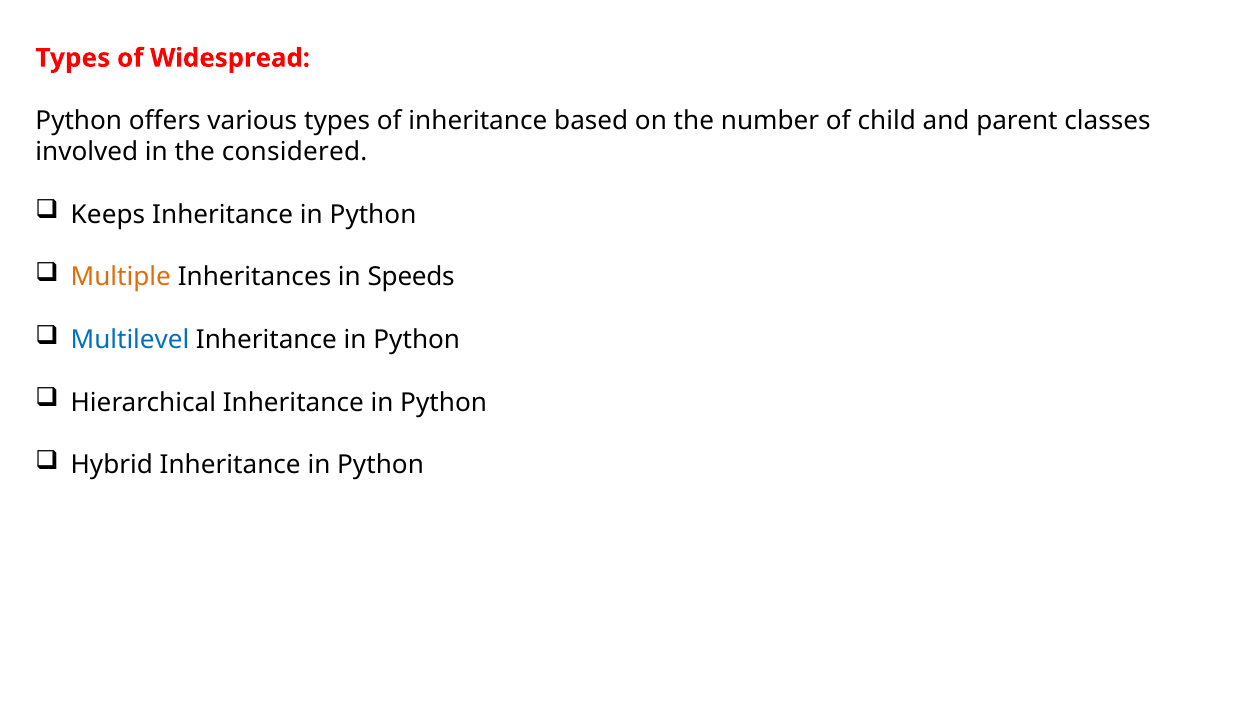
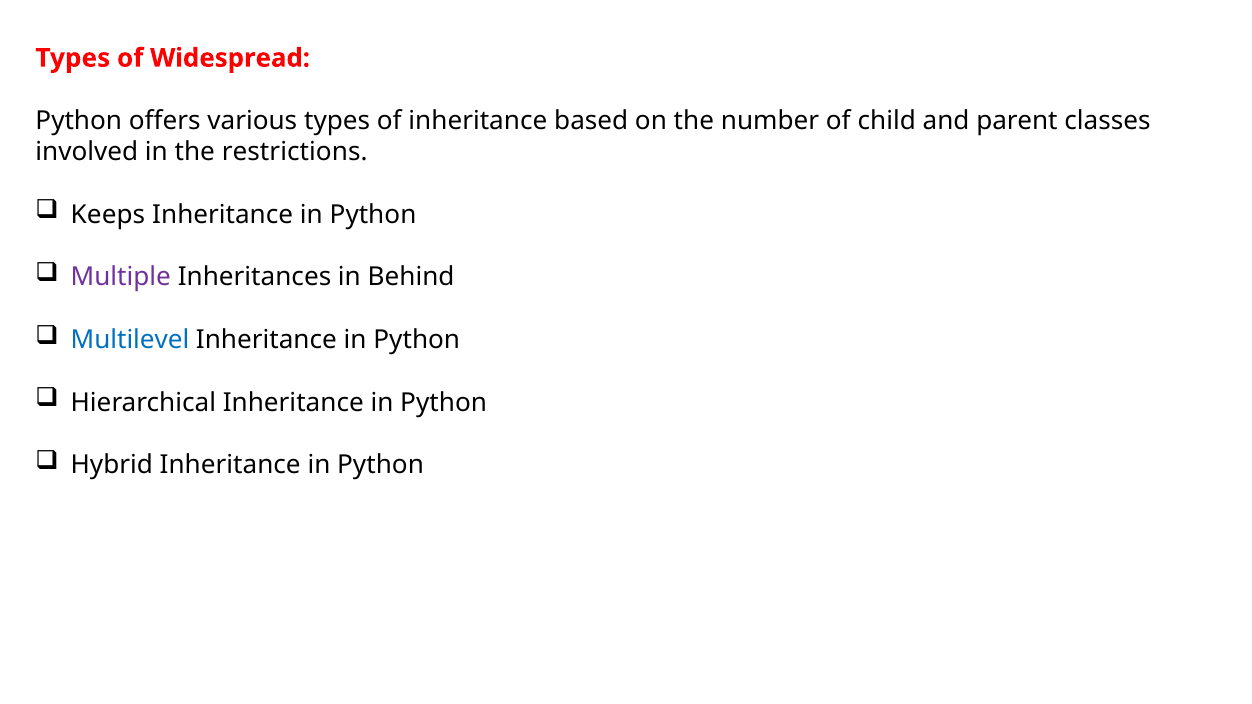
considered: considered -> restrictions
Multiple colour: orange -> purple
Speeds: Speeds -> Behind
